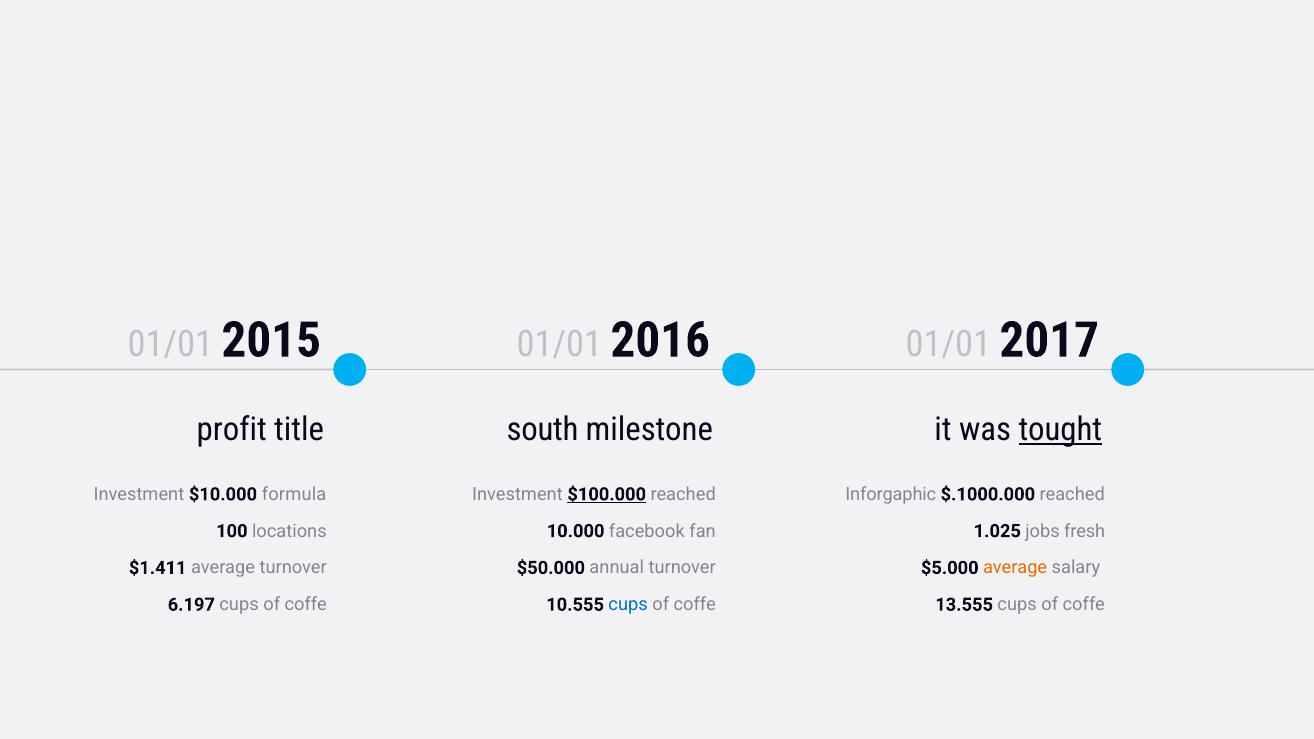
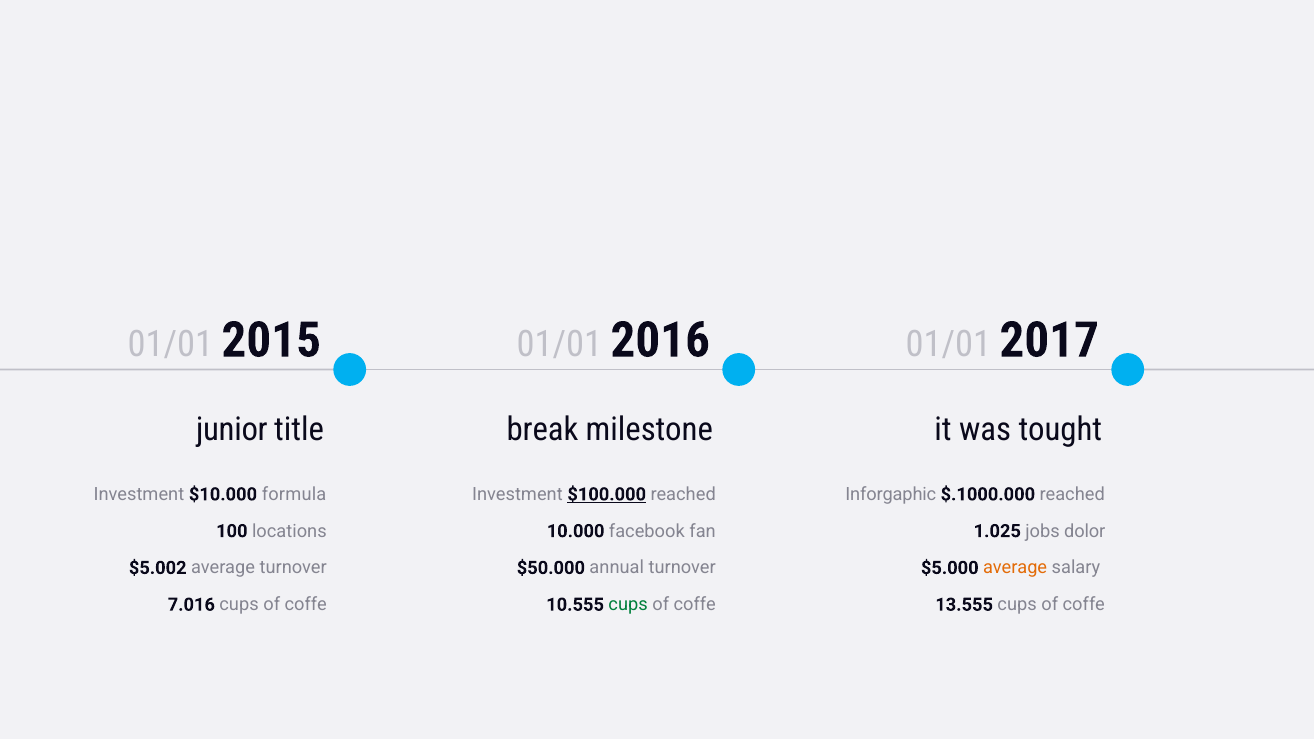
profit: profit -> junior
south: south -> break
tought underline: present -> none
fresh: fresh -> dolor
$1.411: $1.411 -> $5.002
6.197: 6.197 -> 7.016
cups at (628, 605) colour: blue -> green
